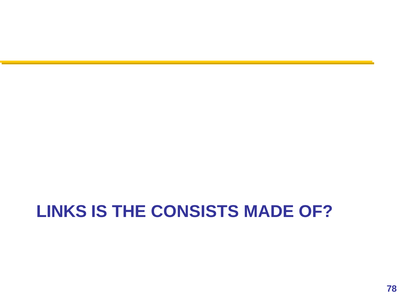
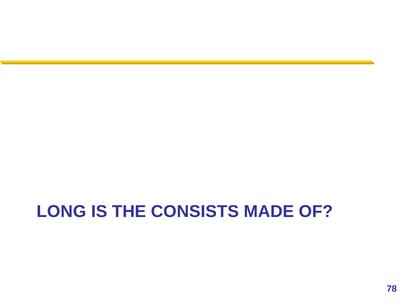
LINKS: LINKS -> LONG
